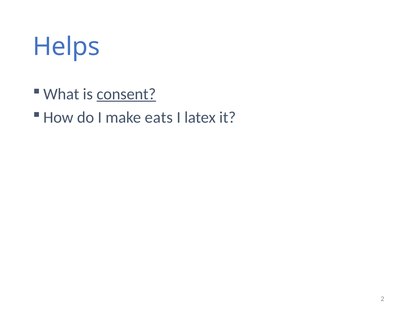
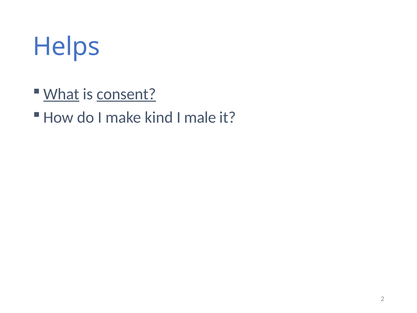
What underline: none -> present
eats: eats -> kind
latex: latex -> male
